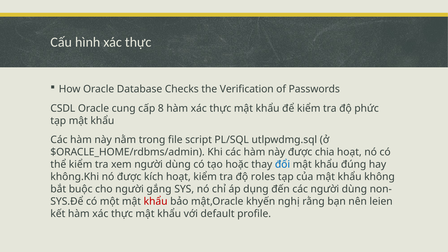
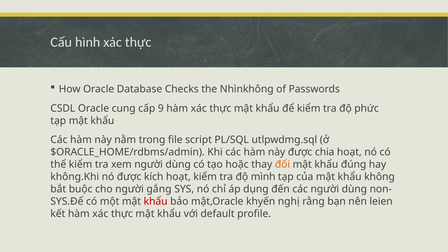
Verification: Verification -> Nhìnkhông
8: 8 -> 9
đổi colour: blue -> orange
roles: roles -> mình
